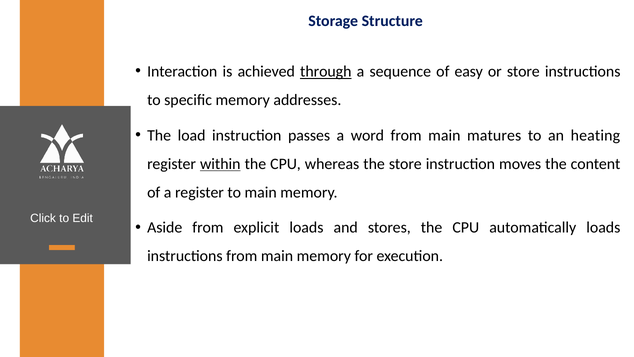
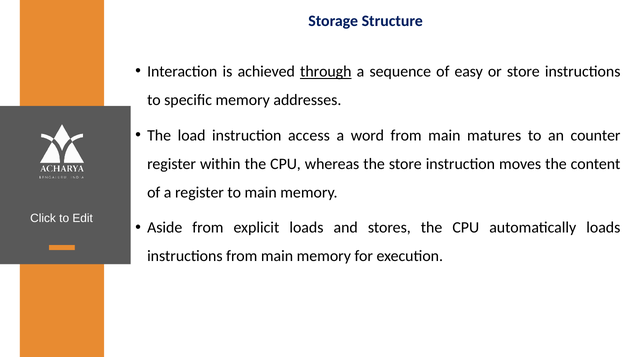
passes: passes -> access
heating: heating -> counter
within underline: present -> none
